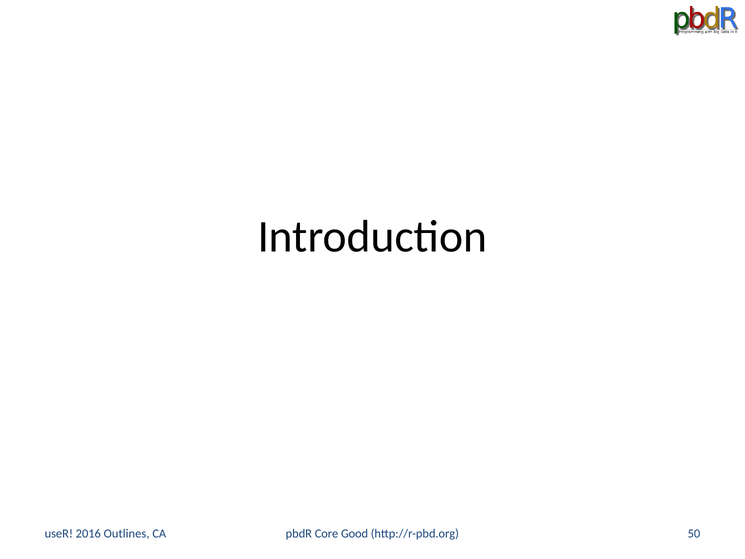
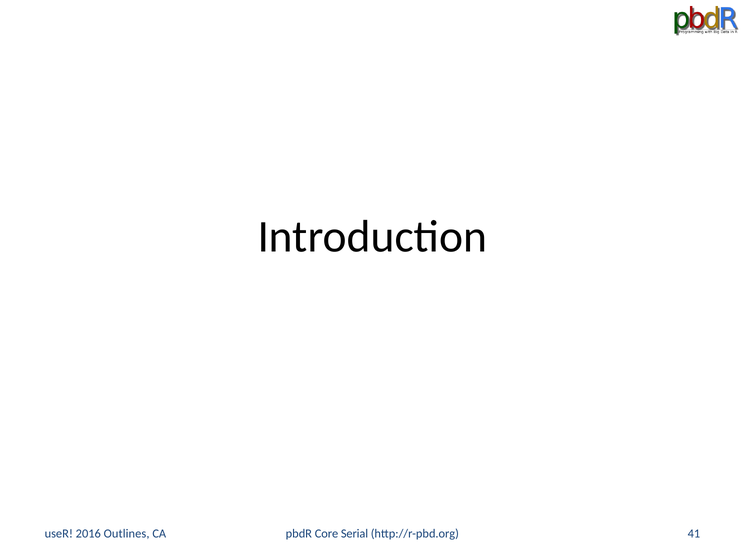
Good: Good -> Serial
50: 50 -> 41
